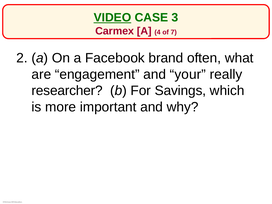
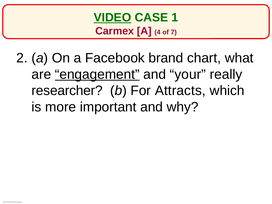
3: 3 -> 1
often: often -> chart
engagement underline: none -> present
Savings: Savings -> Attracts
